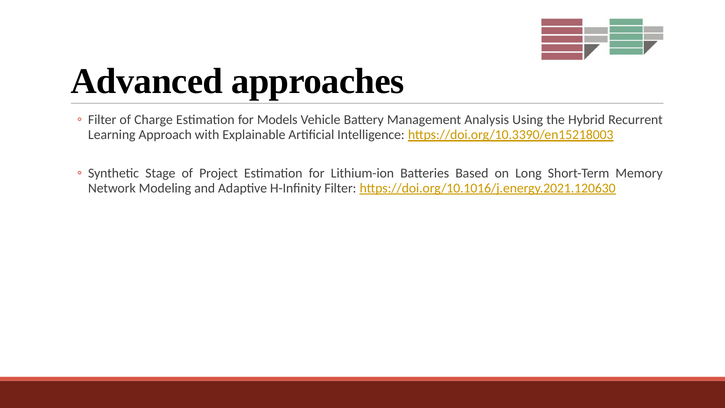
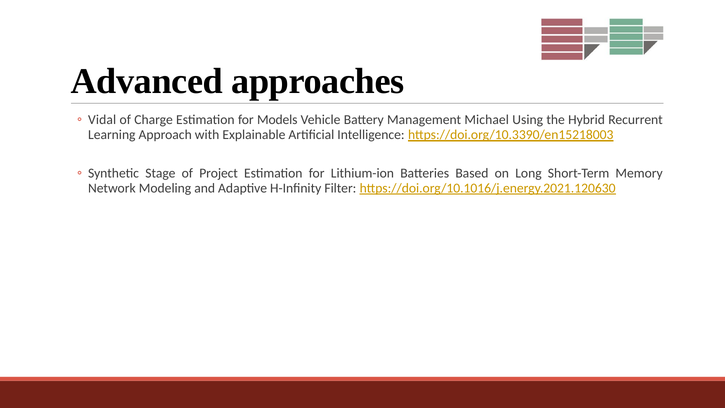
Filter at (102, 120): Filter -> Vidal
Analysis: Analysis -> Michael
